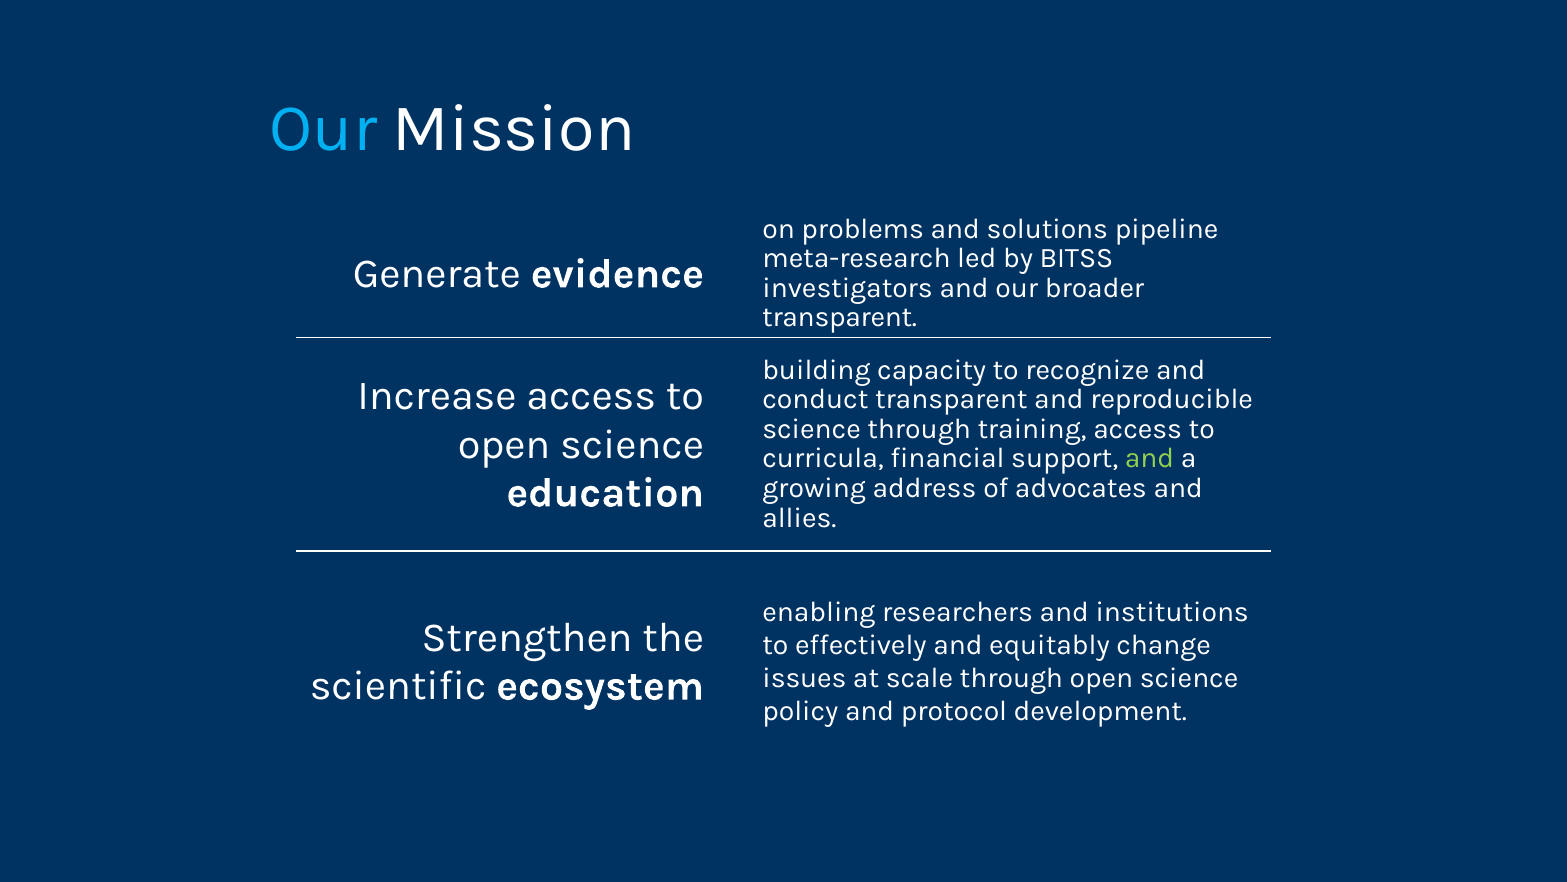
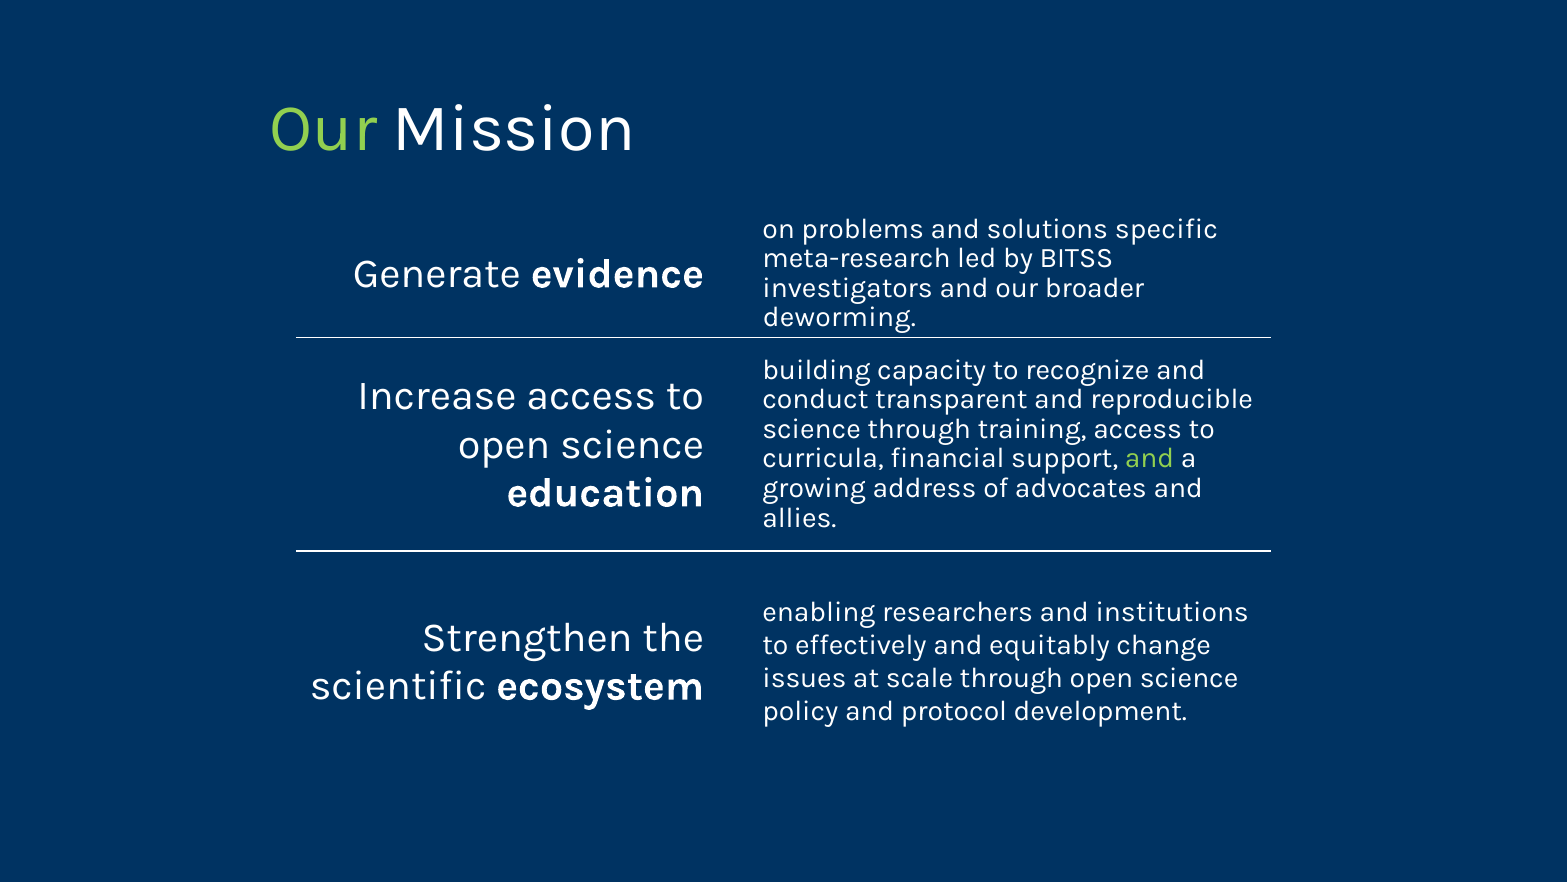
Our at (323, 129) colour: light blue -> light green
pipeline: pipeline -> specific
transparent at (840, 317): transparent -> deworming
